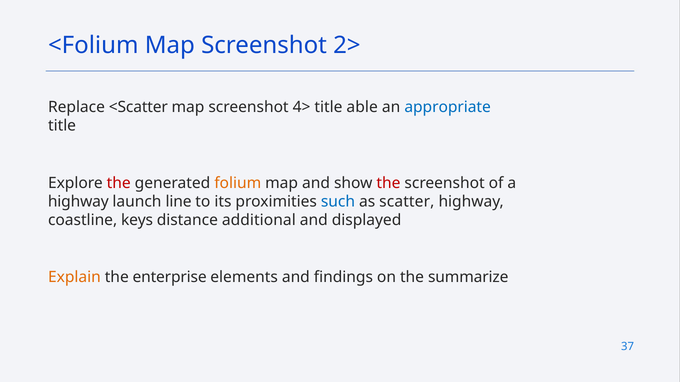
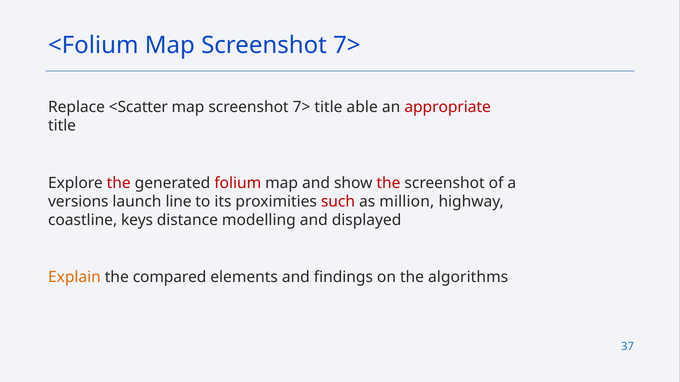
<Folium Map Screenshot 2>: 2> -> 7>
4> at (302, 107): 4> -> 7>
appropriate colour: blue -> red
folium colour: orange -> red
highway at (78, 202): highway -> versions
such colour: blue -> red
scatter: scatter -> million
additional: additional -> modelling
enterprise: enterprise -> compared
summarize: summarize -> algorithms
